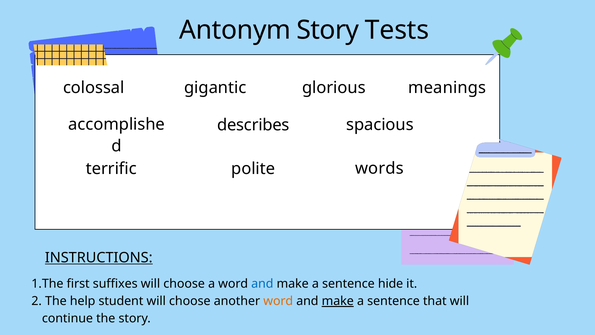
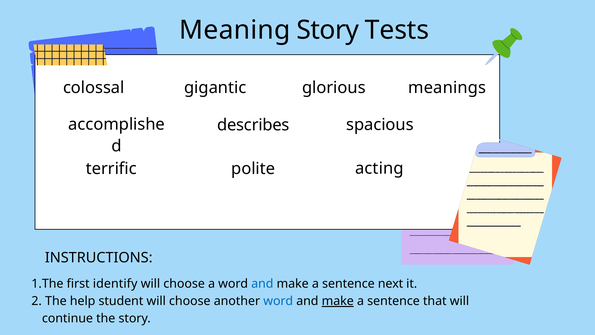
Antonym: Antonym -> Meaning
words: words -> acting
INSTRUCTIONS underline: present -> none
suffixes: suffixes -> identify
hide: hide -> next
word at (278, 301) colour: orange -> blue
